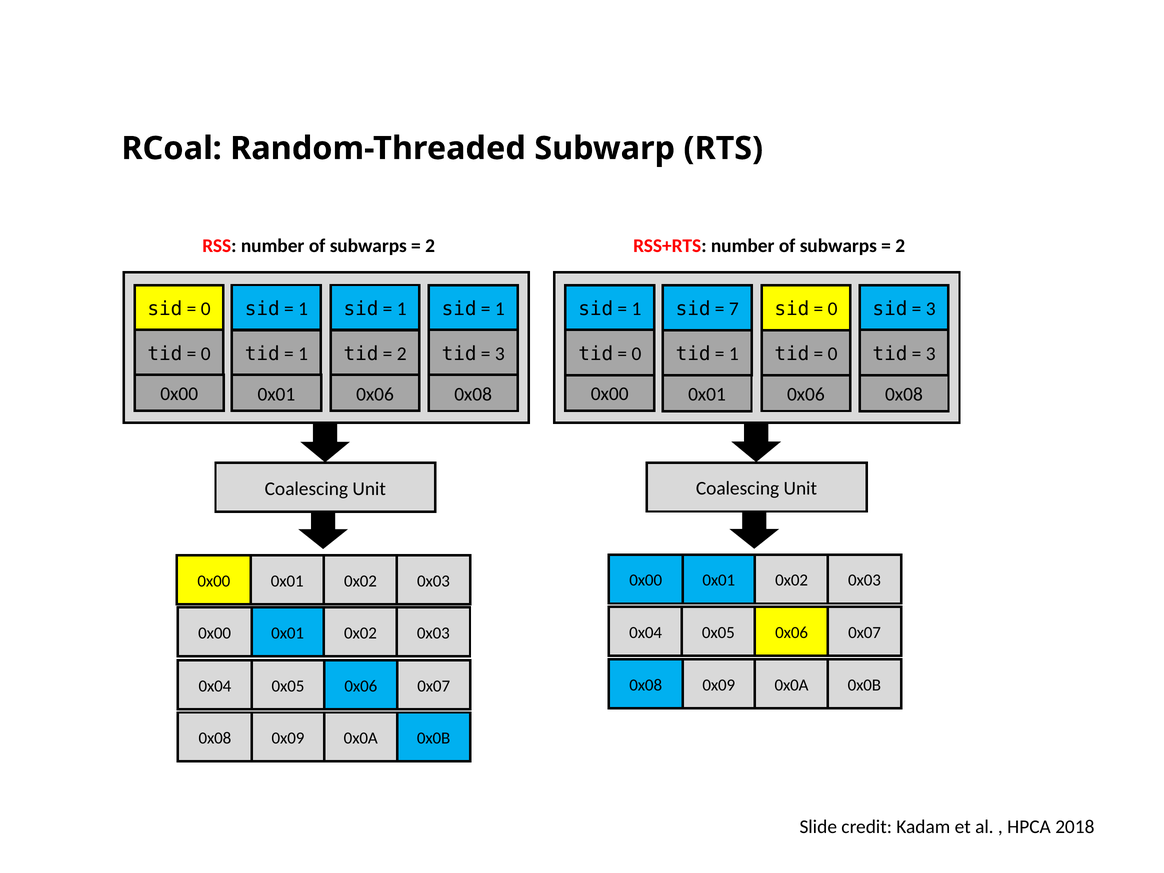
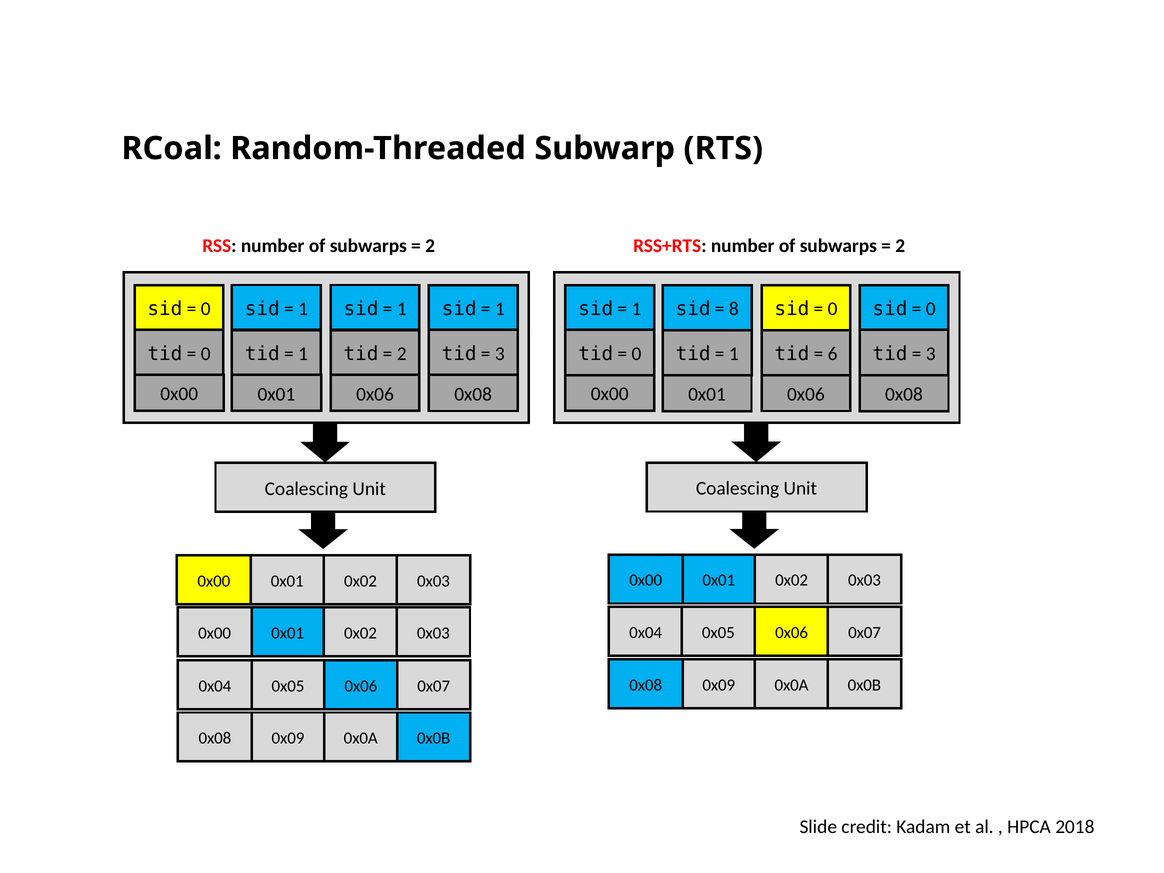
7: 7 -> 8
3 at (931, 309): 3 -> 0
0 at (833, 354): 0 -> 6
